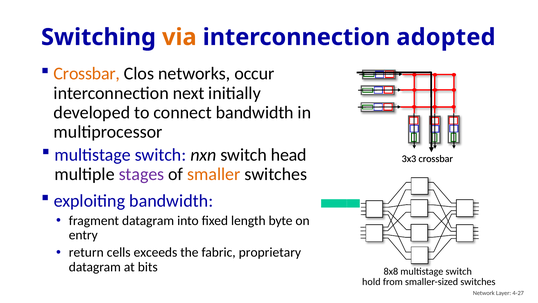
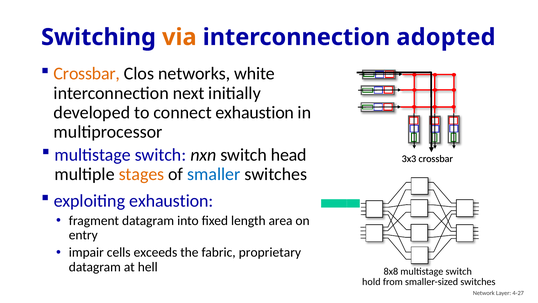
occur: occur -> white
connect bandwidth: bandwidth -> exhaustion
stages colour: purple -> orange
smaller colour: orange -> blue
exploiting bandwidth: bandwidth -> exhaustion
byte: byte -> area
return: return -> impair
bits: bits -> hell
